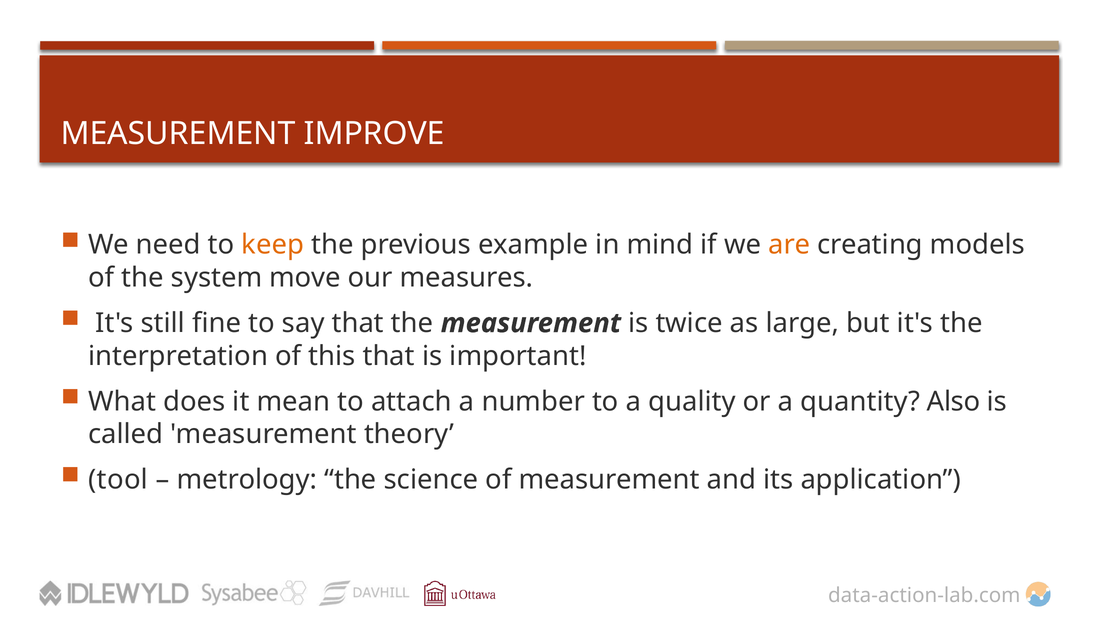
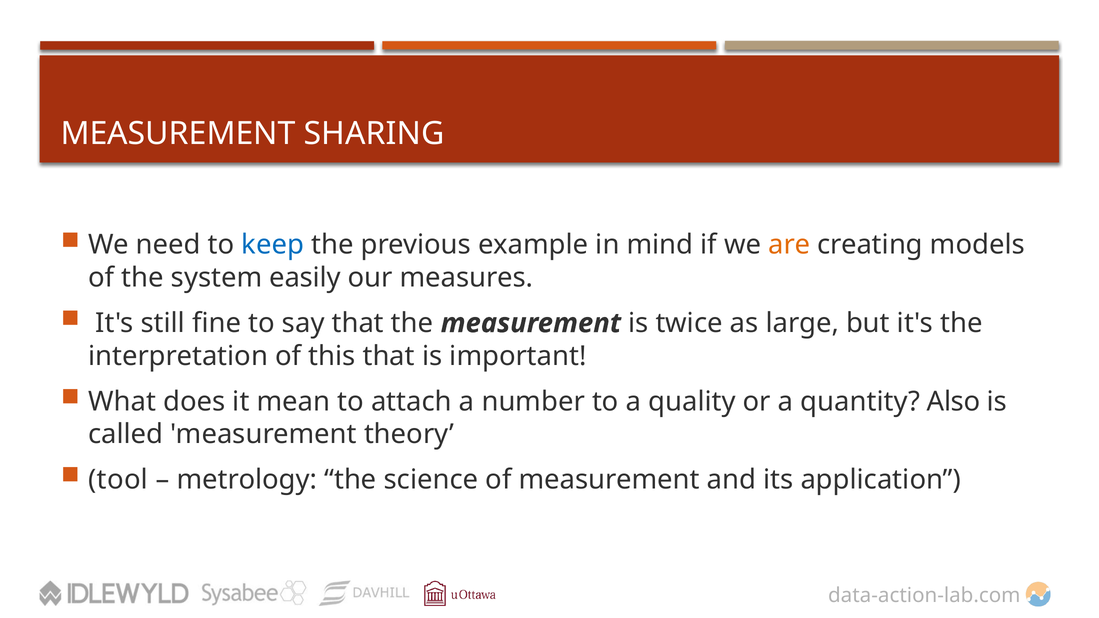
IMPROVE: IMPROVE -> SHARING
keep colour: orange -> blue
move: move -> easily
